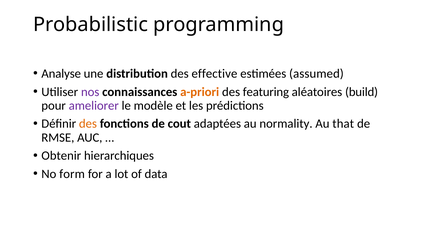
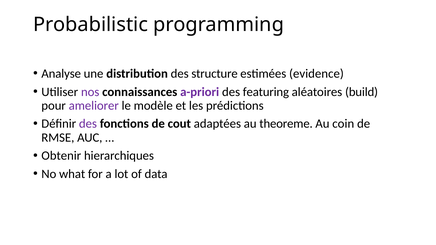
effective: effective -> structure
assumed: assumed -> evidence
a-priori colour: orange -> purple
des at (88, 124) colour: orange -> purple
normality: normality -> theoreme
that: that -> coin
form: form -> what
